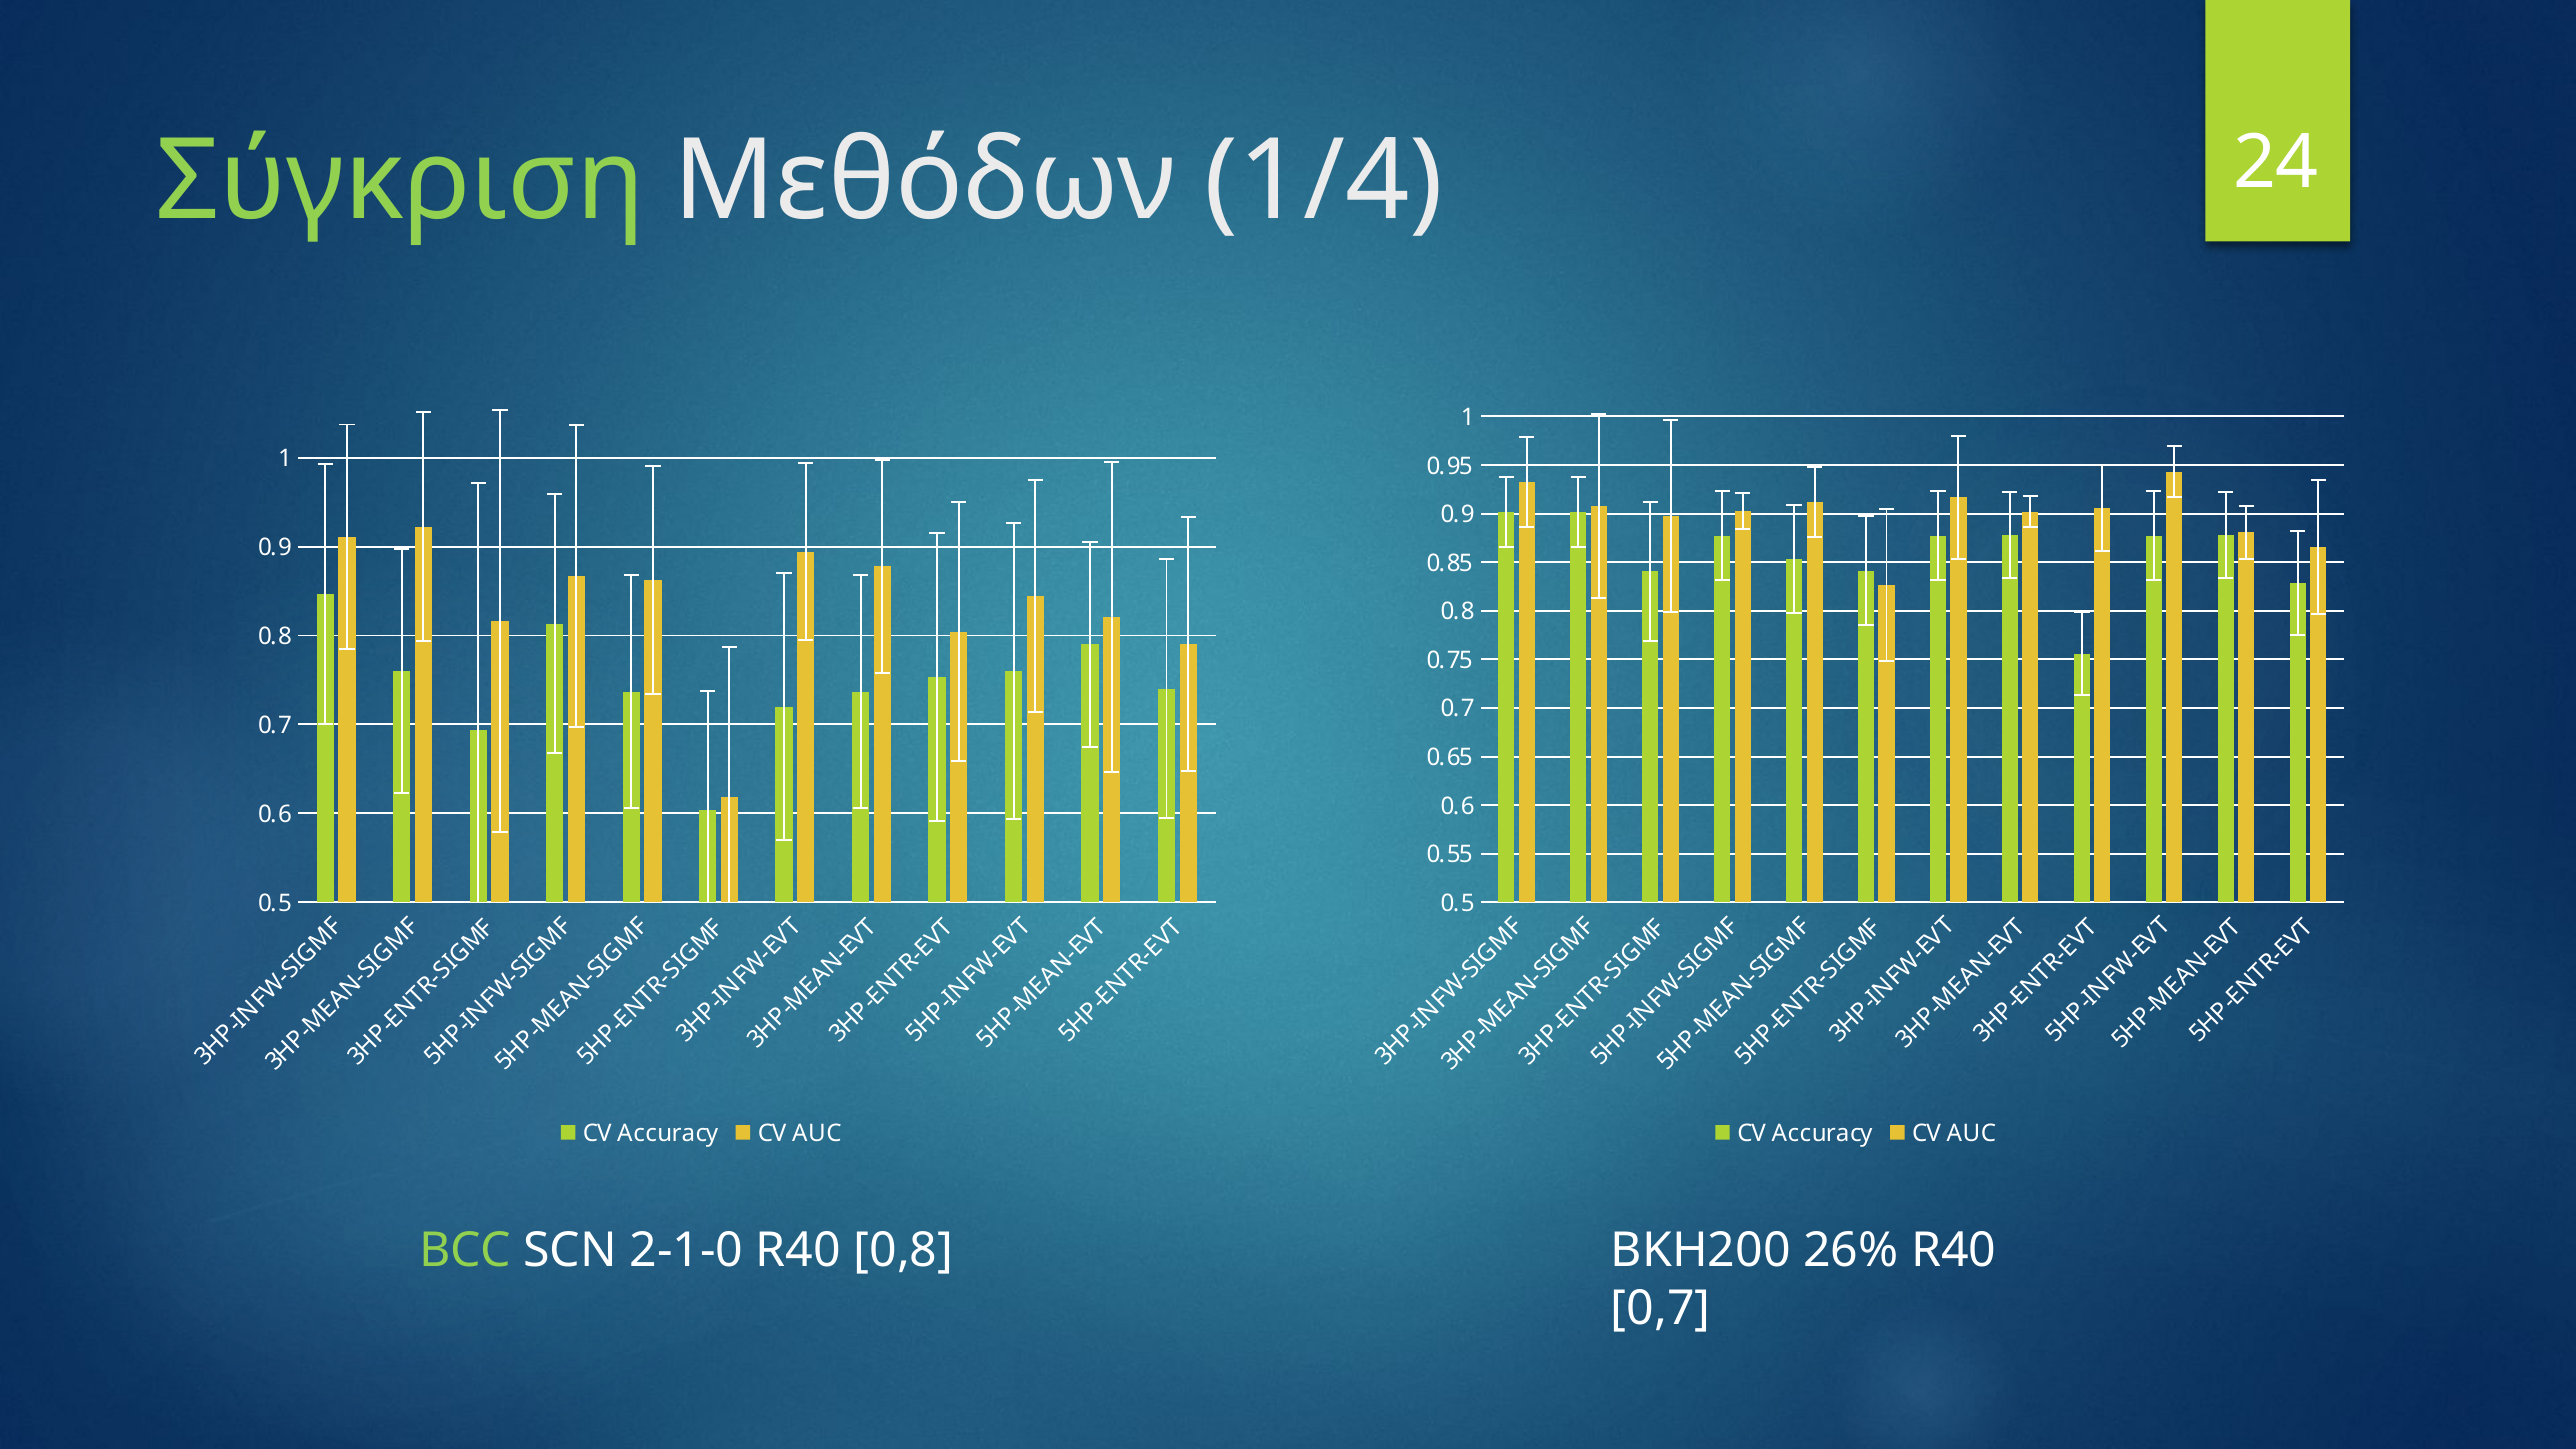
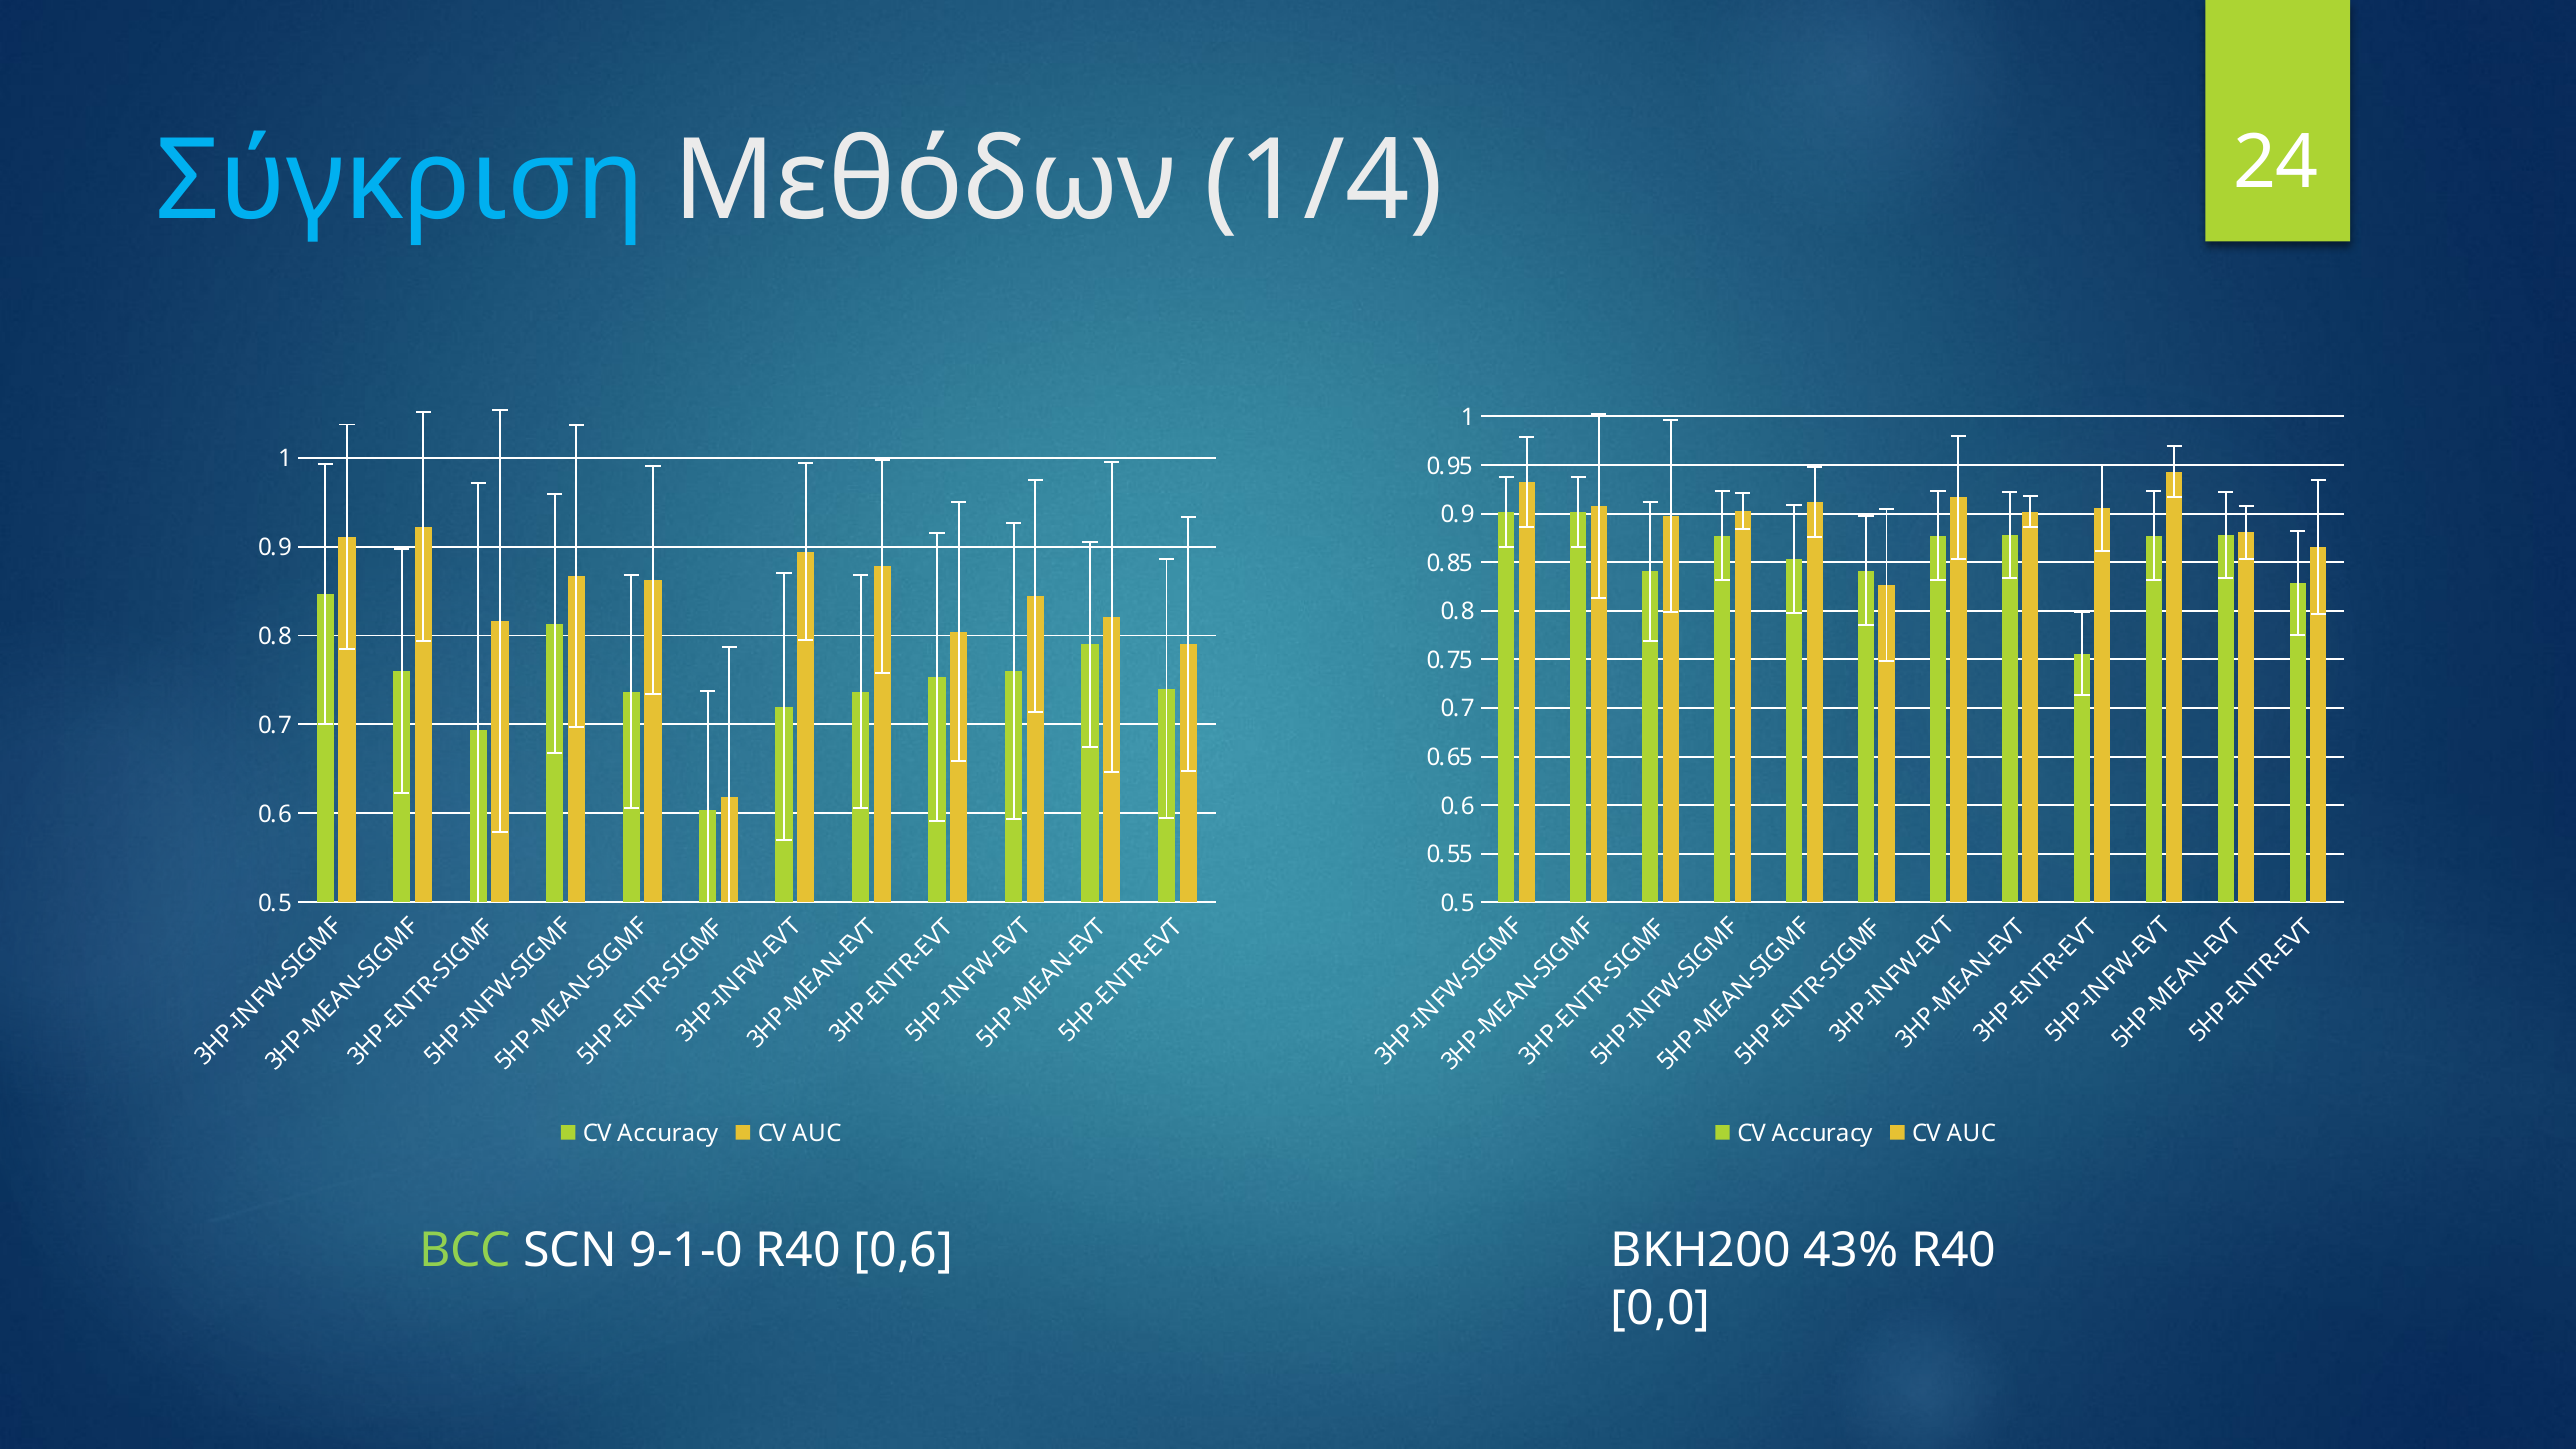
Σύγκριση colour: light green -> light blue
2-1-0: 2-1-0 -> 9-1-0
0,8: 0,8 -> 0,6
26%: 26% -> 43%
0,7: 0,7 -> 0,0
